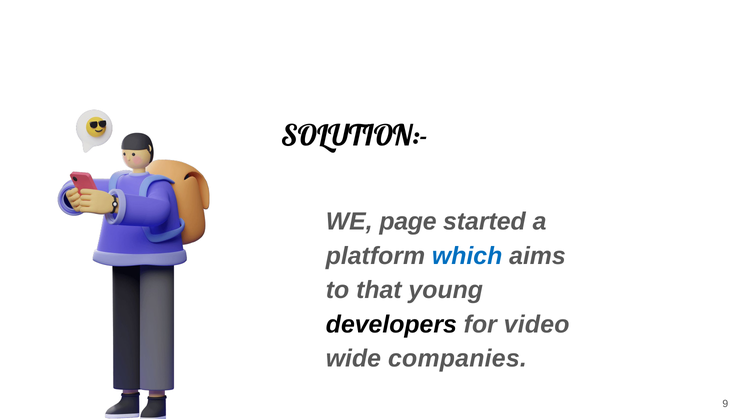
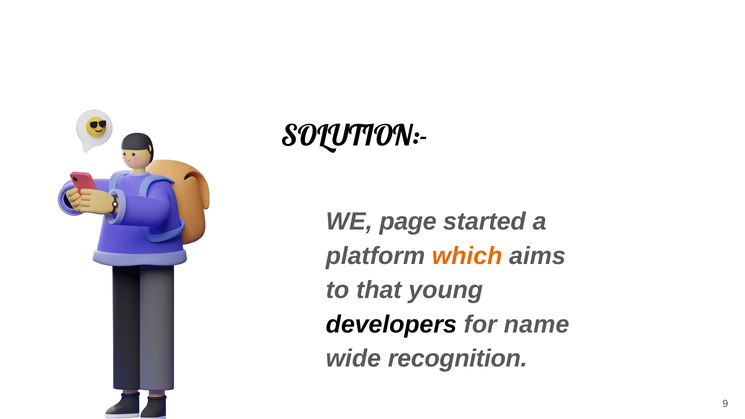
which colour: blue -> orange
video: video -> name
companies: companies -> recognition
